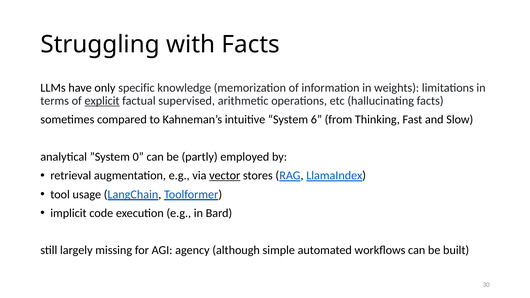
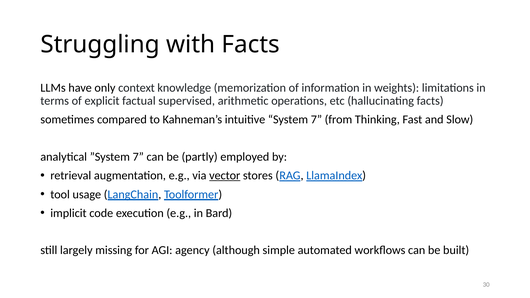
specific: specific -> context
explicit underline: present -> none
System 6: 6 -> 7
”System 0: 0 -> 7
